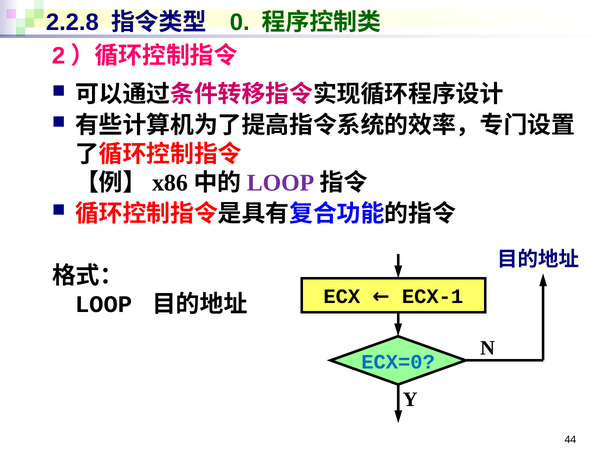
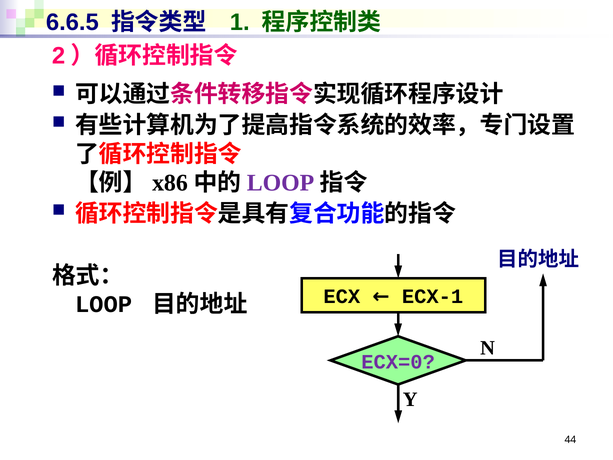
2.2.8: 2.2.8 -> 6.6.5
0: 0 -> 1
ECX=0 colour: blue -> purple
